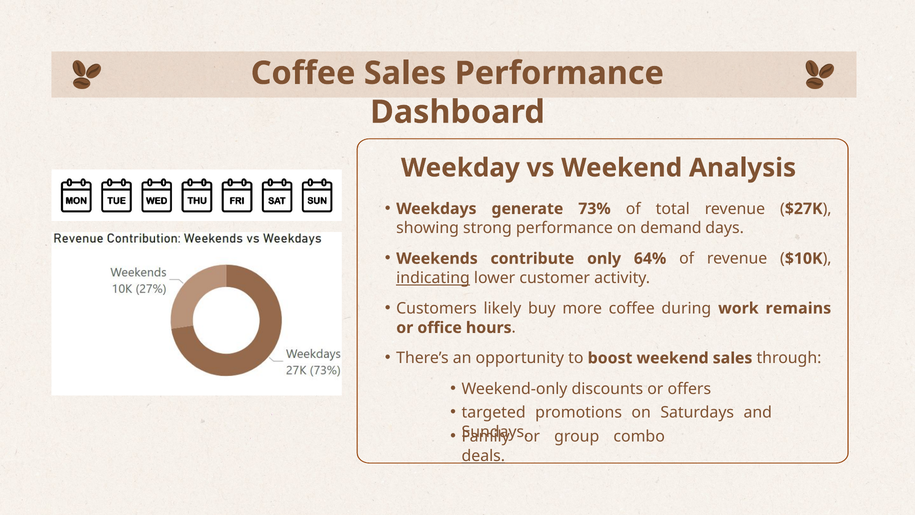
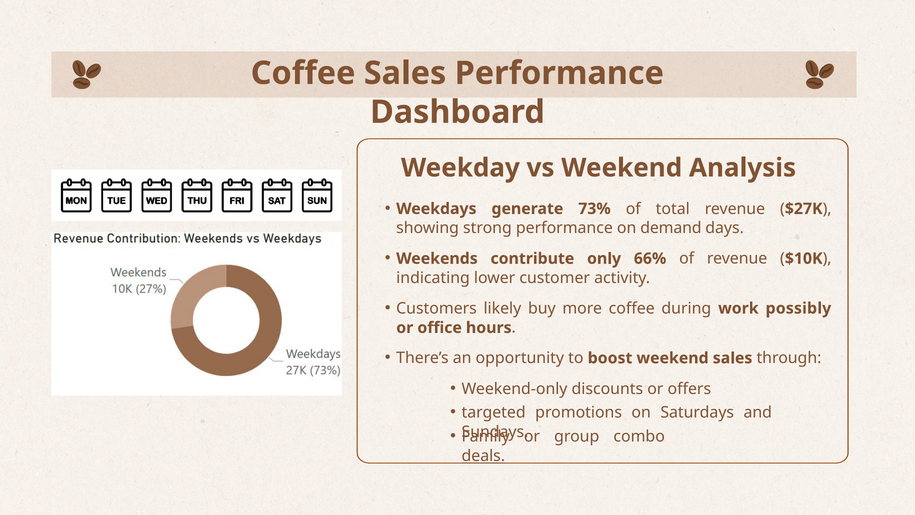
64%: 64% -> 66%
indicating underline: present -> none
remains: remains -> possibly
